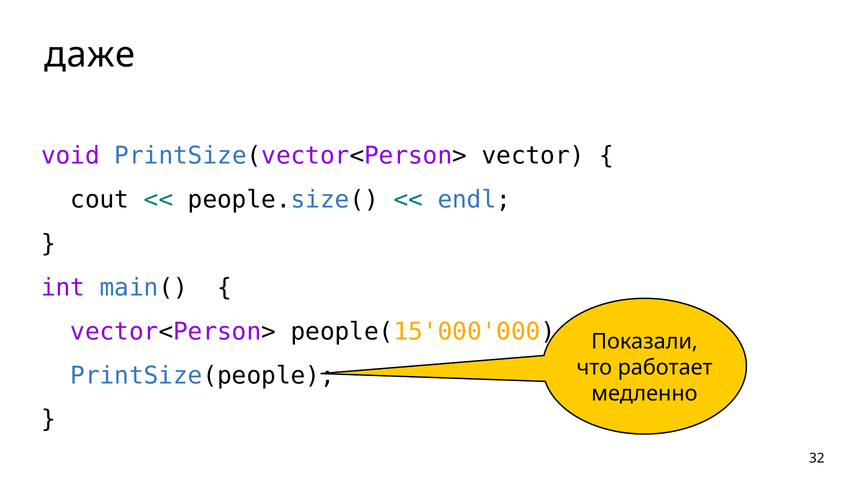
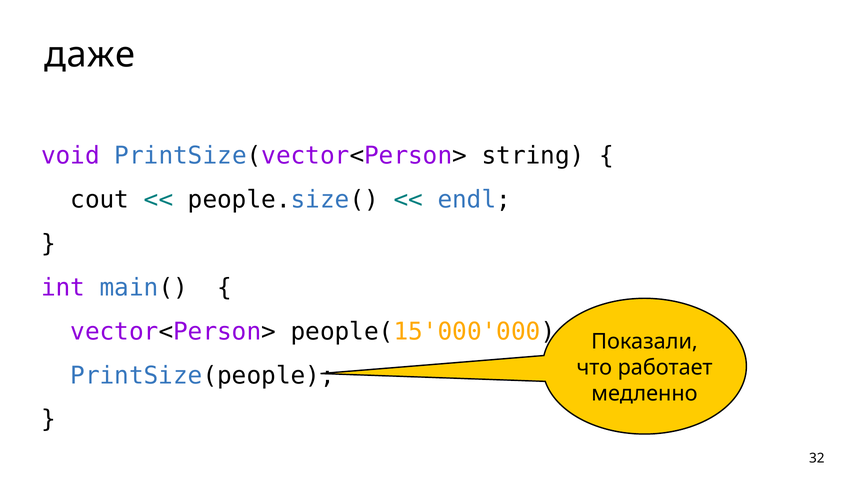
vector: vector -> string
